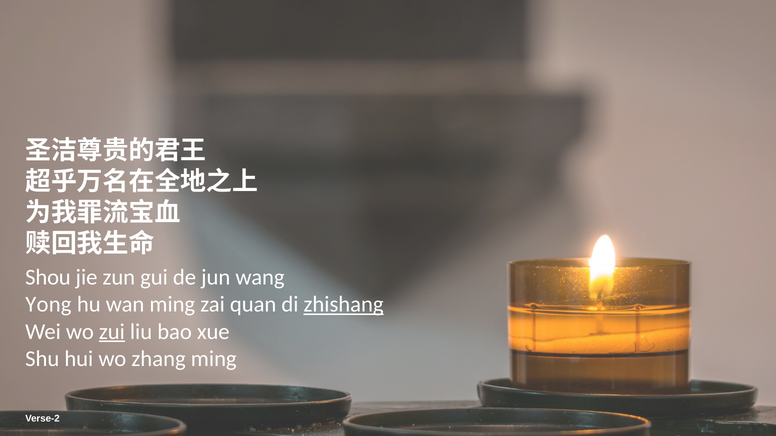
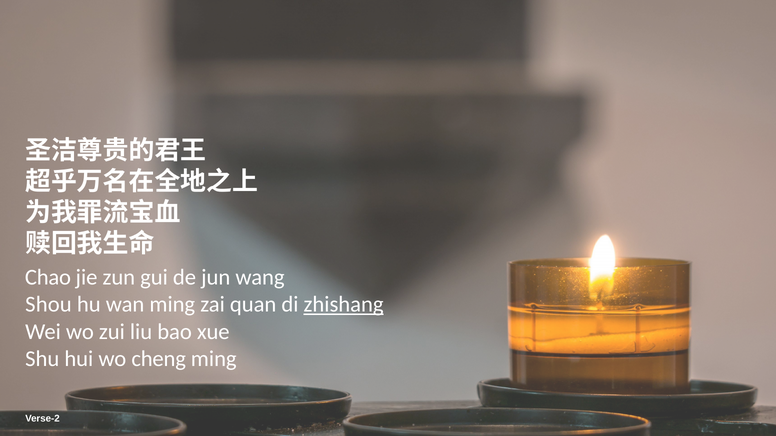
Shou: Shou -> Chao
Yong: Yong -> Shou
zui underline: present -> none
zhang: zhang -> cheng
